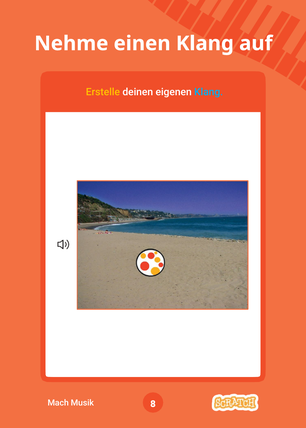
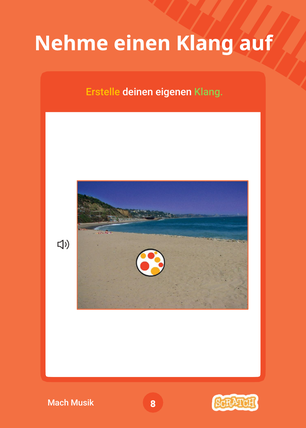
Klang at (209, 92) colour: light blue -> light green
